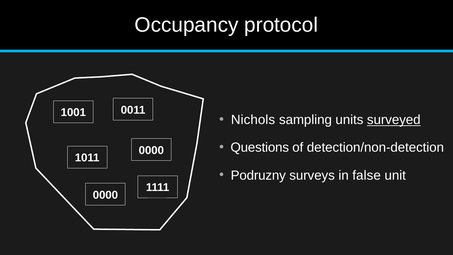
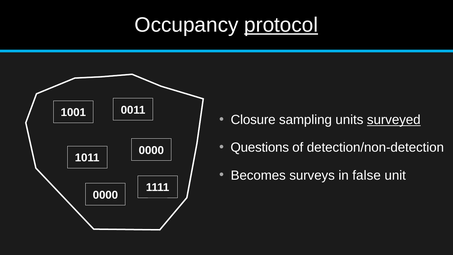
protocol underline: none -> present
Nichols: Nichols -> Closure
Podruzny: Podruzny -> Becomes
